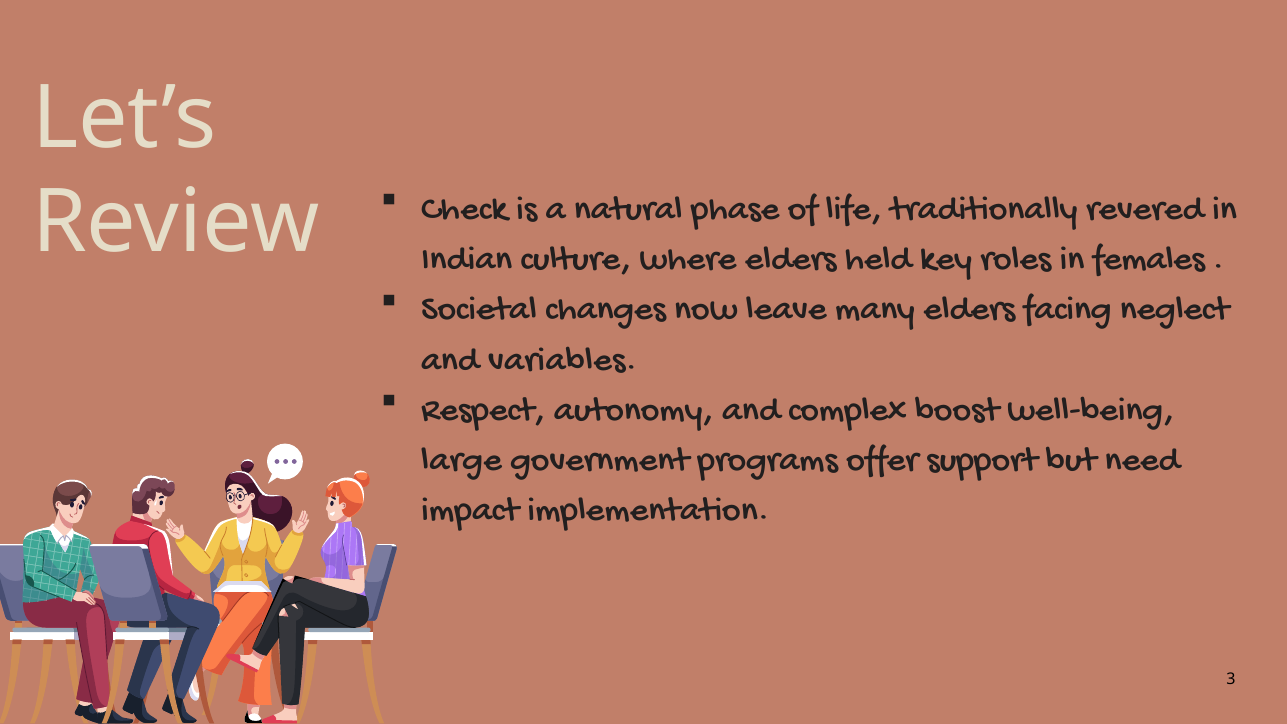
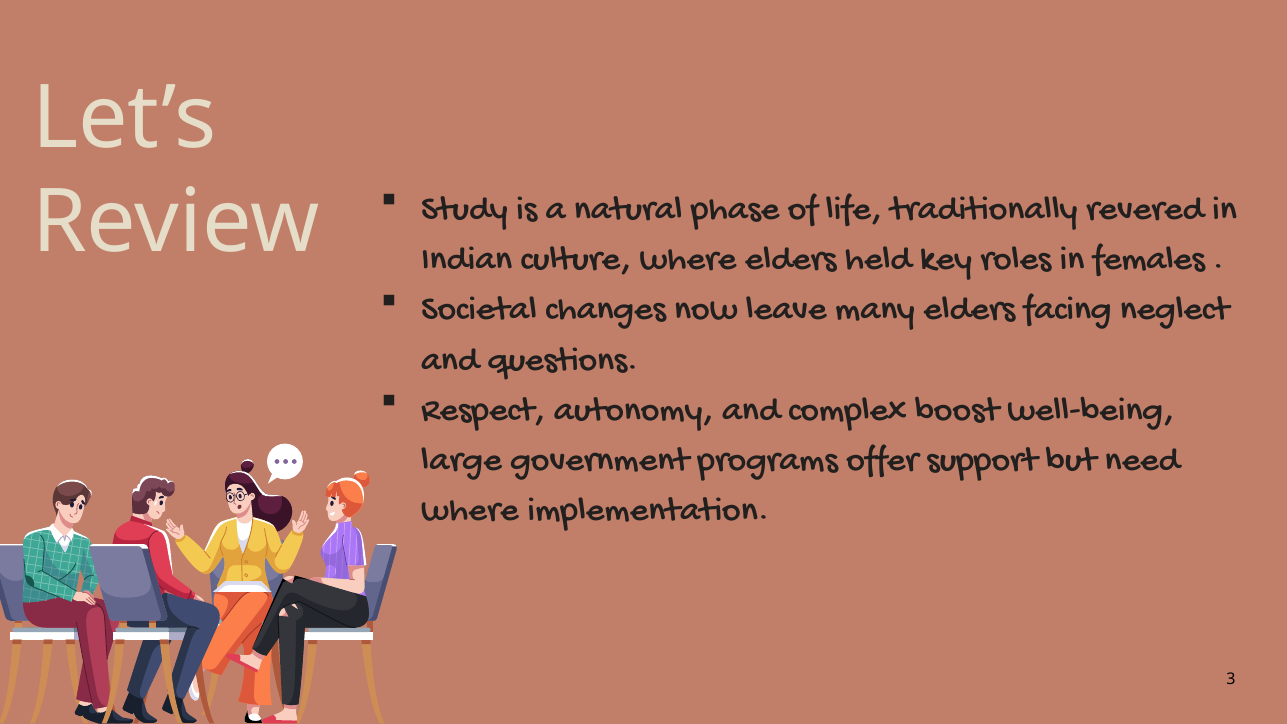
Check: Check -> Study
variables: variables -> questions
impact at (470, 508): impact -> where
